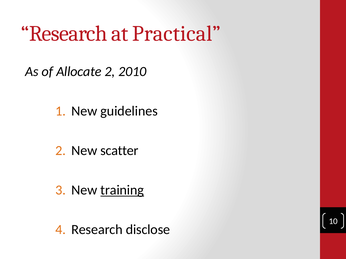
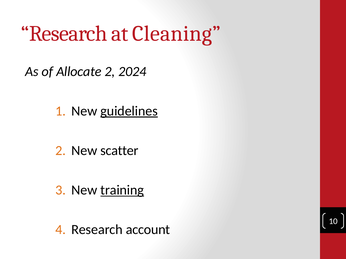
Practical: Practical -> Cleaning
2010: 2010 -> 2024
guidelines underline: none -> present
disclose: disclose -> account
